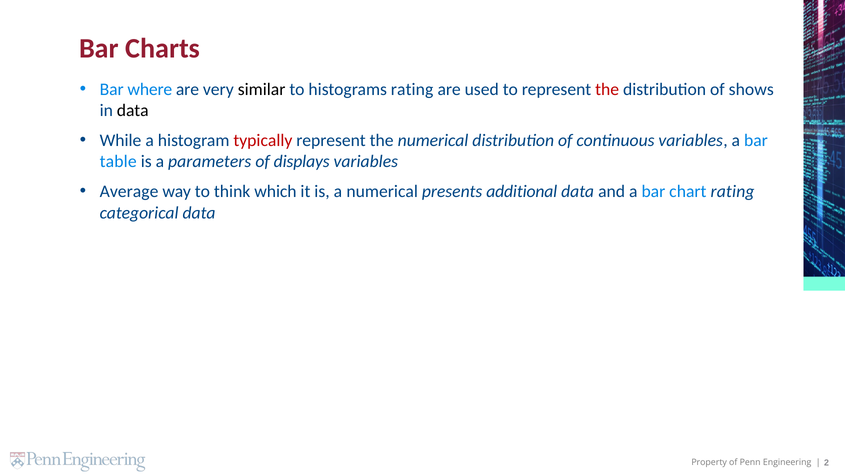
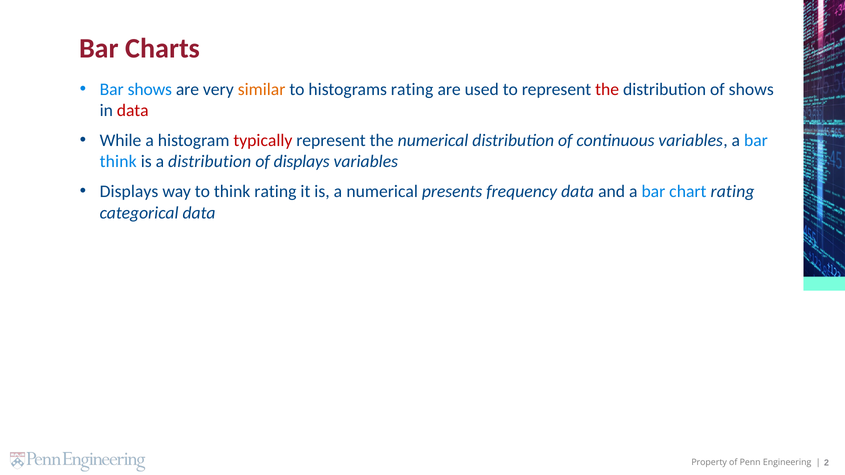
Bar where: where -> shows
similar colour: black -> orange
data at (133, 111) colour: black -> red
table at (118, 162): table -> think
a parameters: parameters -> distribution
Average at (129, 192): Average -> Displays
think which: which -> rating
additional: additional -> frequency
